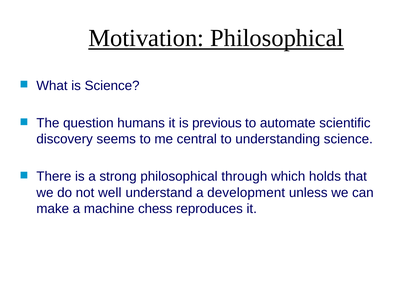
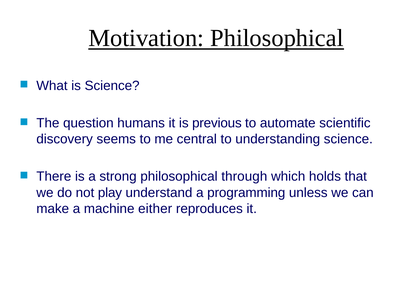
well: well -> play
development: development -> programming
chess: chess -> either
